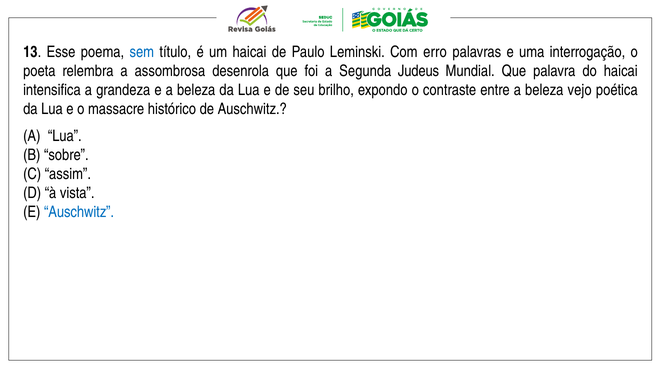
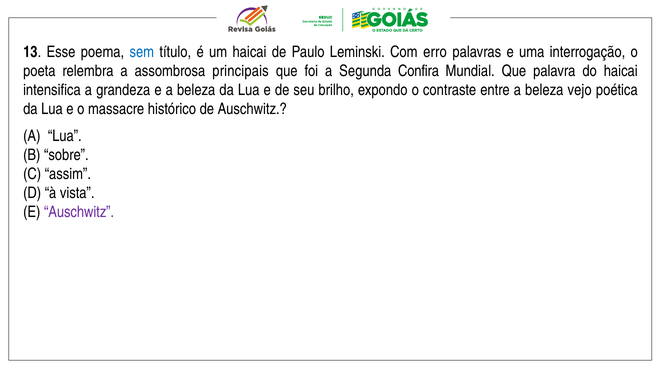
desenrola: desenrola -> principais
Judeus: Judeus -> Confira
Auschwitz at (79, 212) colour: blue -> purple
